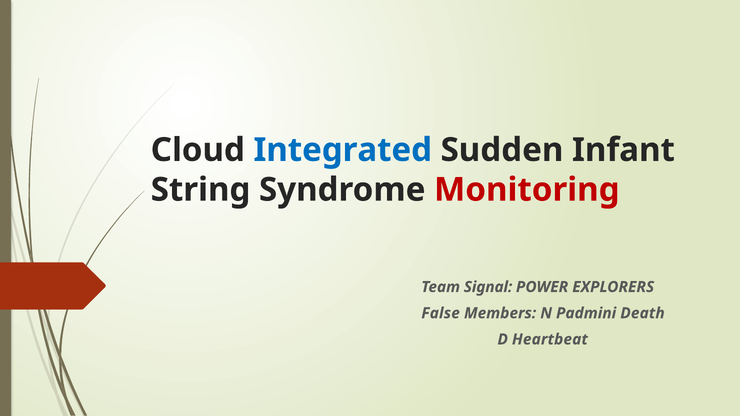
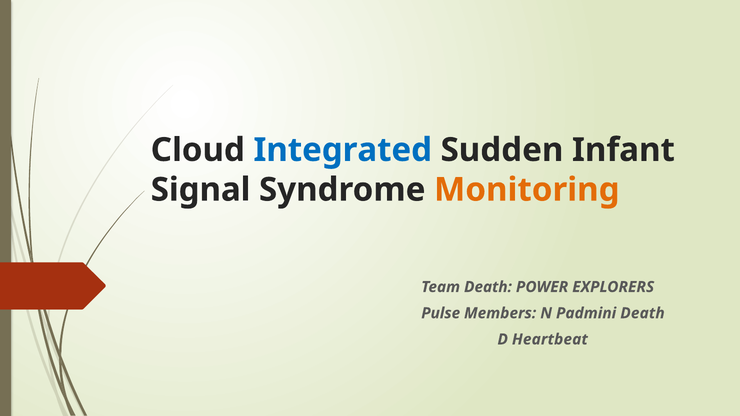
String: String -> Signal
Monitoring colour: red -> orange
Team Signal: Signal -> Death
False: False -> Pulse
